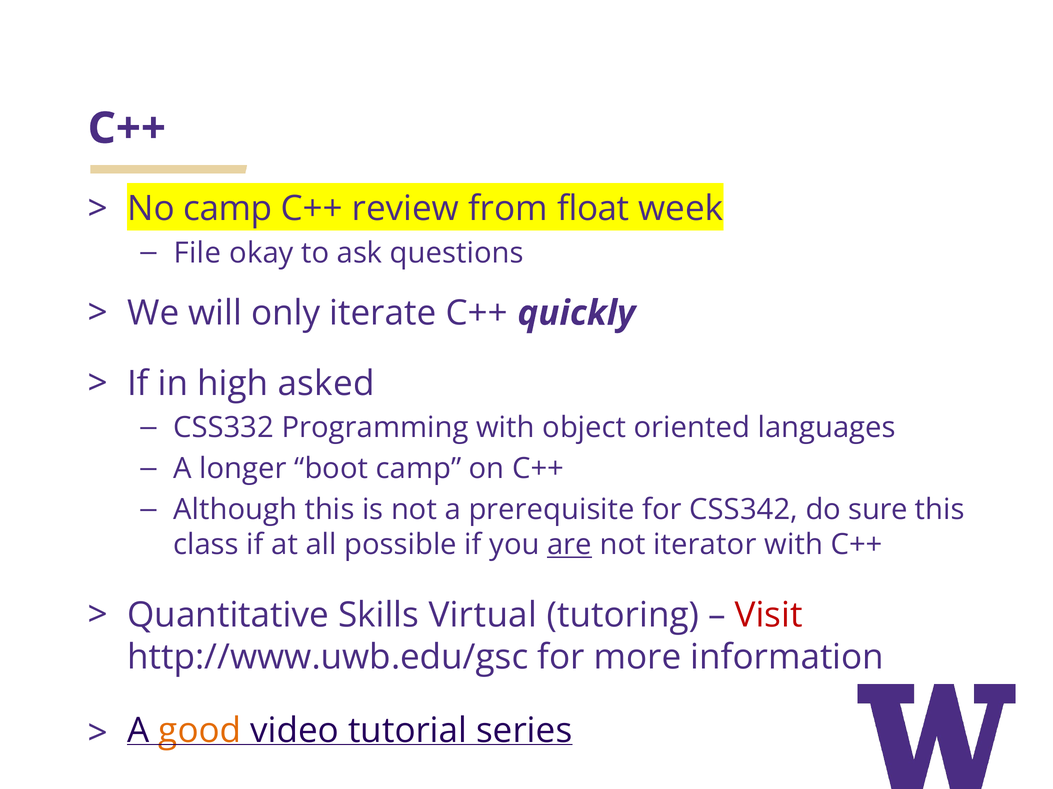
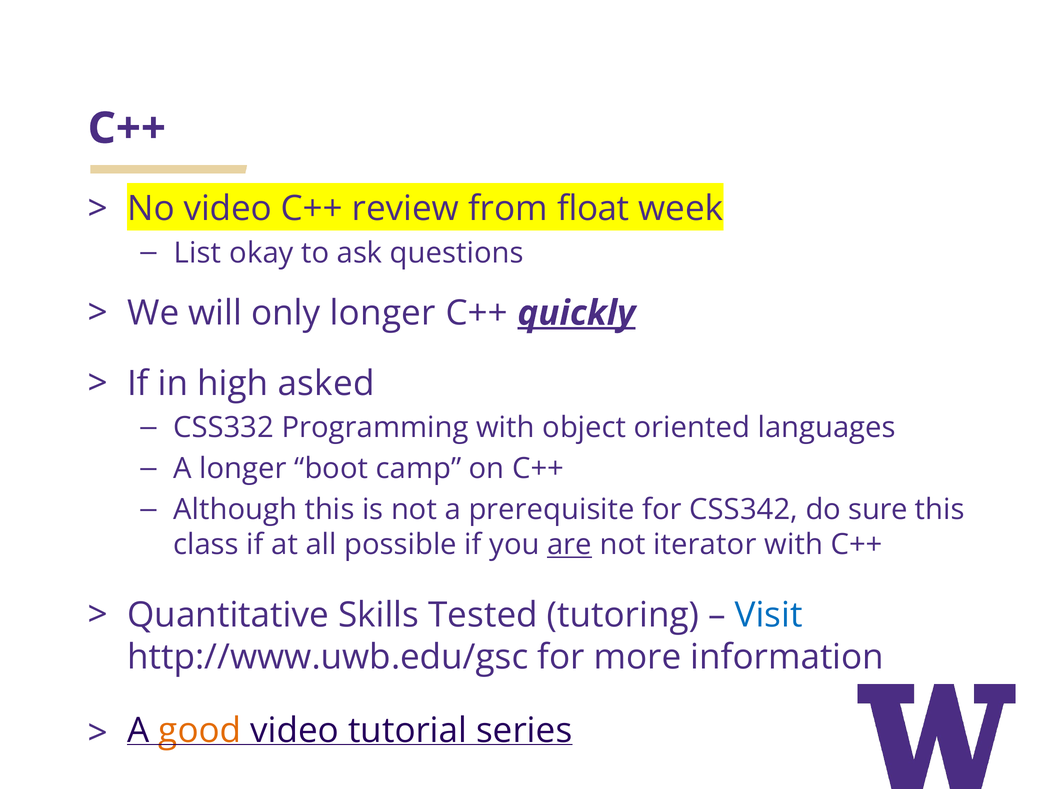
No camp: camp -> video
File: File -> List
only iterate: iterate -> longer
quickly underline: none -> present
Virtual: Virtual -> Tested
Visit colour: red -> blue
